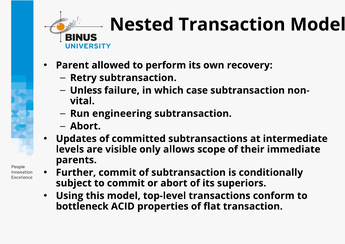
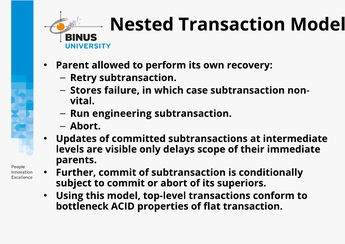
Unless: Unless -> Stores
allows: allows -> delays
